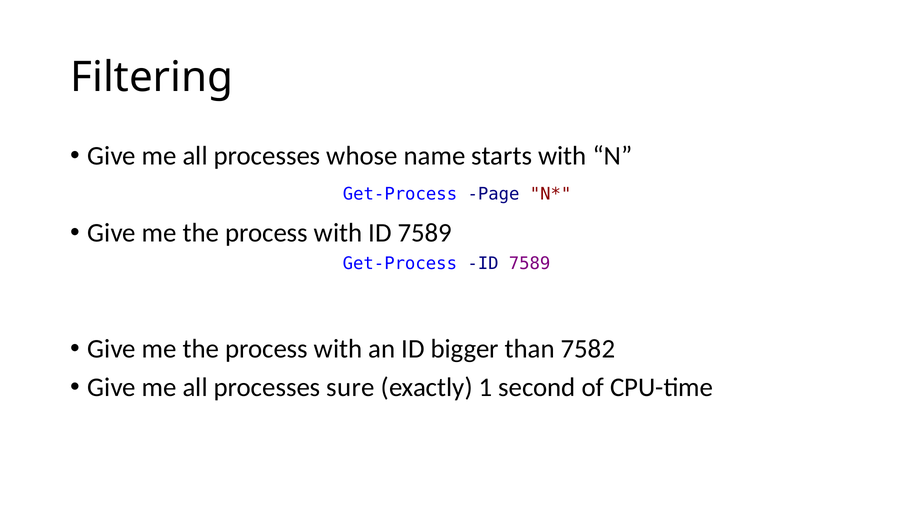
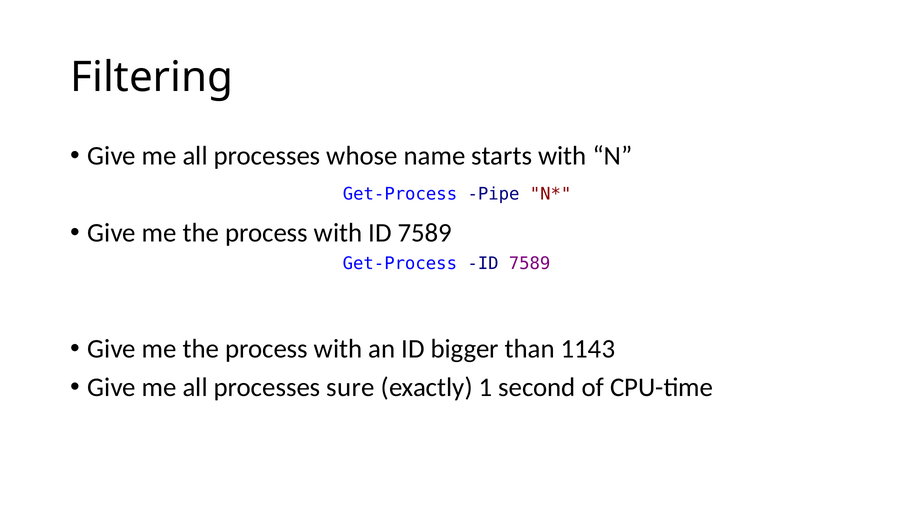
Page: Page -> Pipe
7582: 7582 -> 1143
